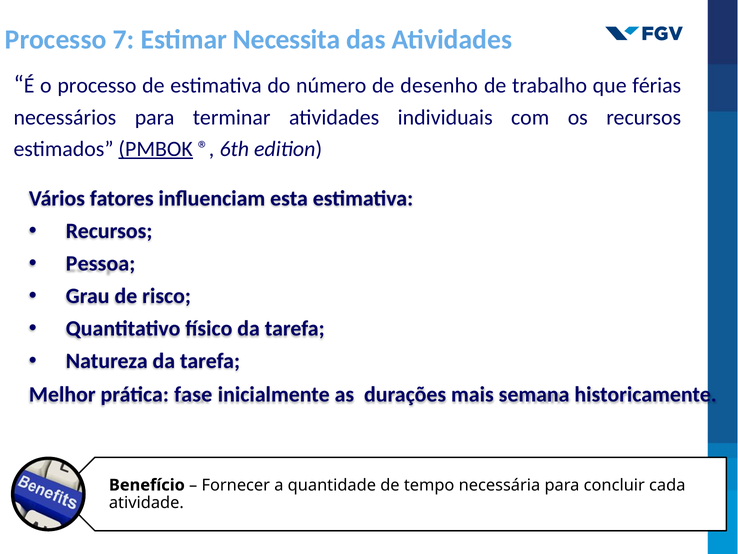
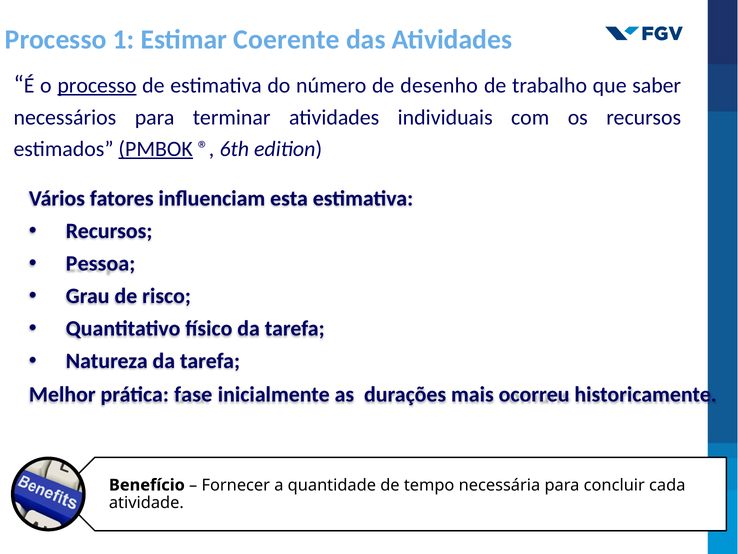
7: 7 -> 1
Necessita: Necessita -> Coerente
processo at (97, 85) underline: none -> present
férias: férias -> saber
semana: semana -> ocorreu
